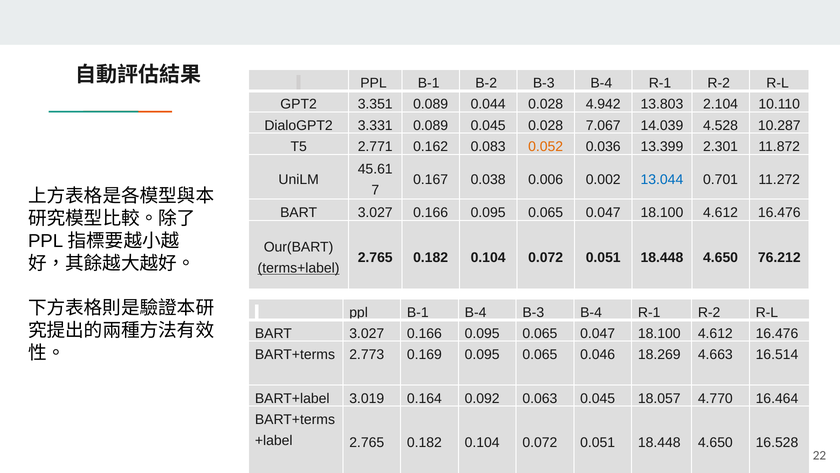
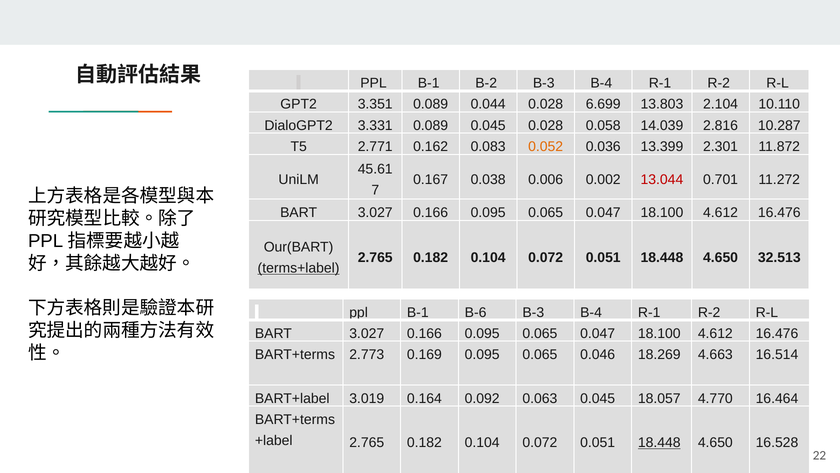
4.942: 4.942 -> 6.699
7.067: 7.067 -> 0.058
4.528: 4.528 -> 2.816
13.044 colour: blue -> red
76.212: 76.212 -> 32.513
B-1 B-4: B-4 -> B-6
18.448 at (659, 442) underline: none -> present
